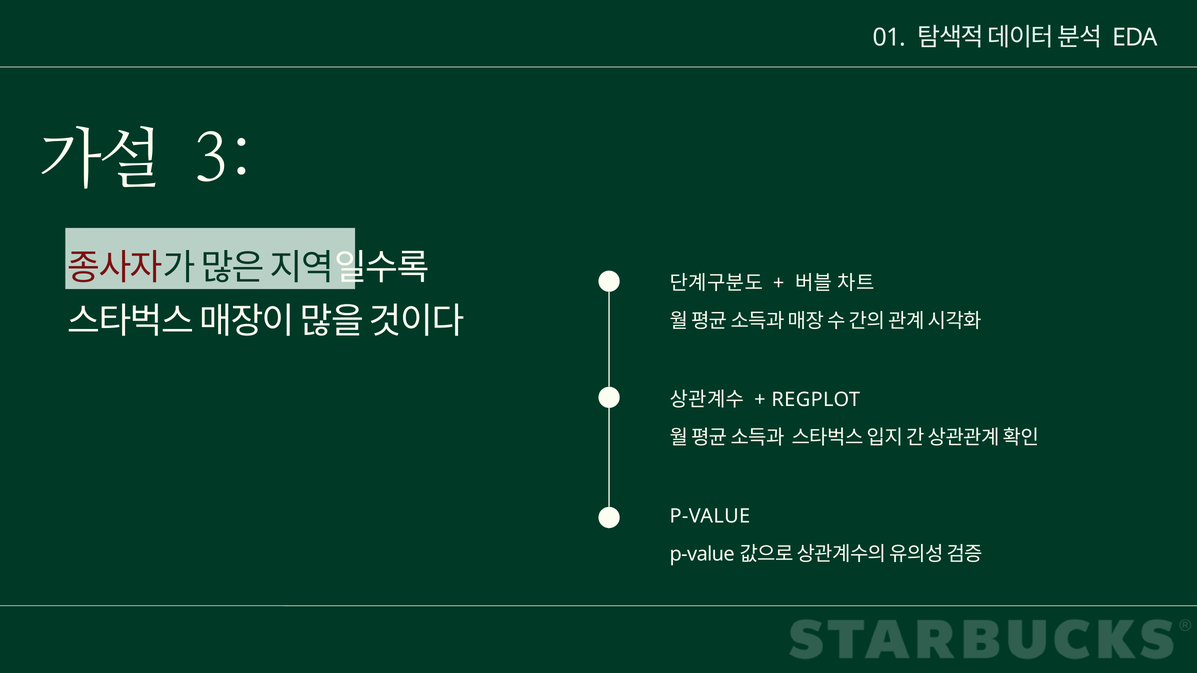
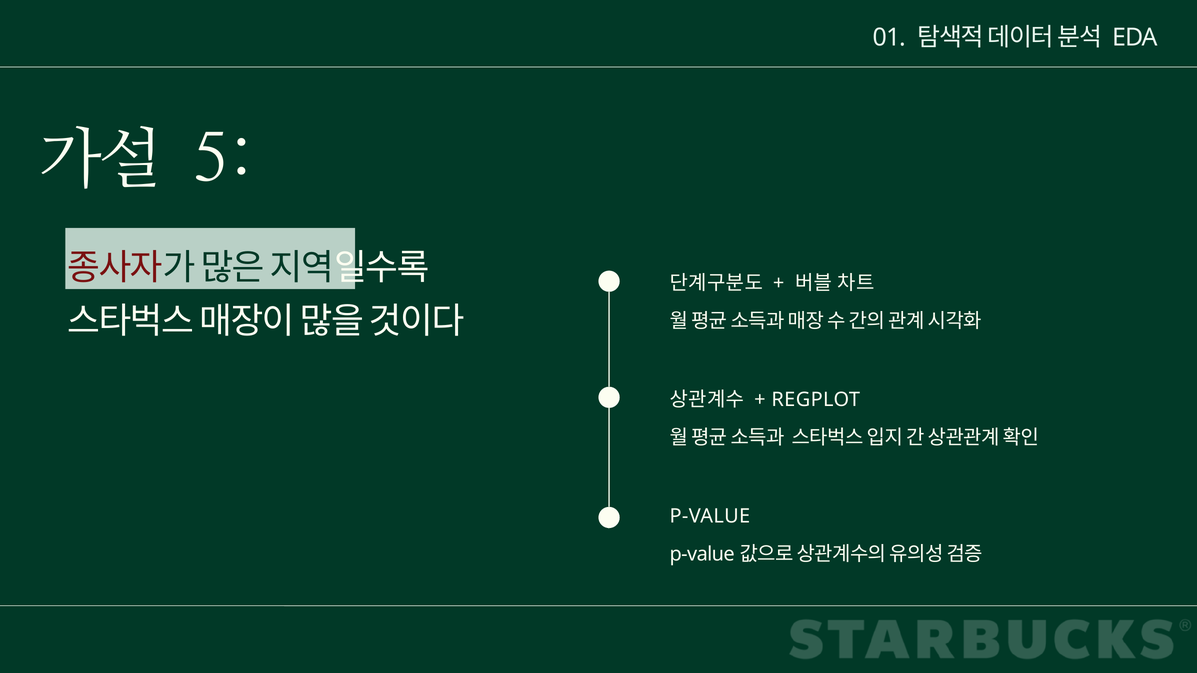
3: 3 -> 5
